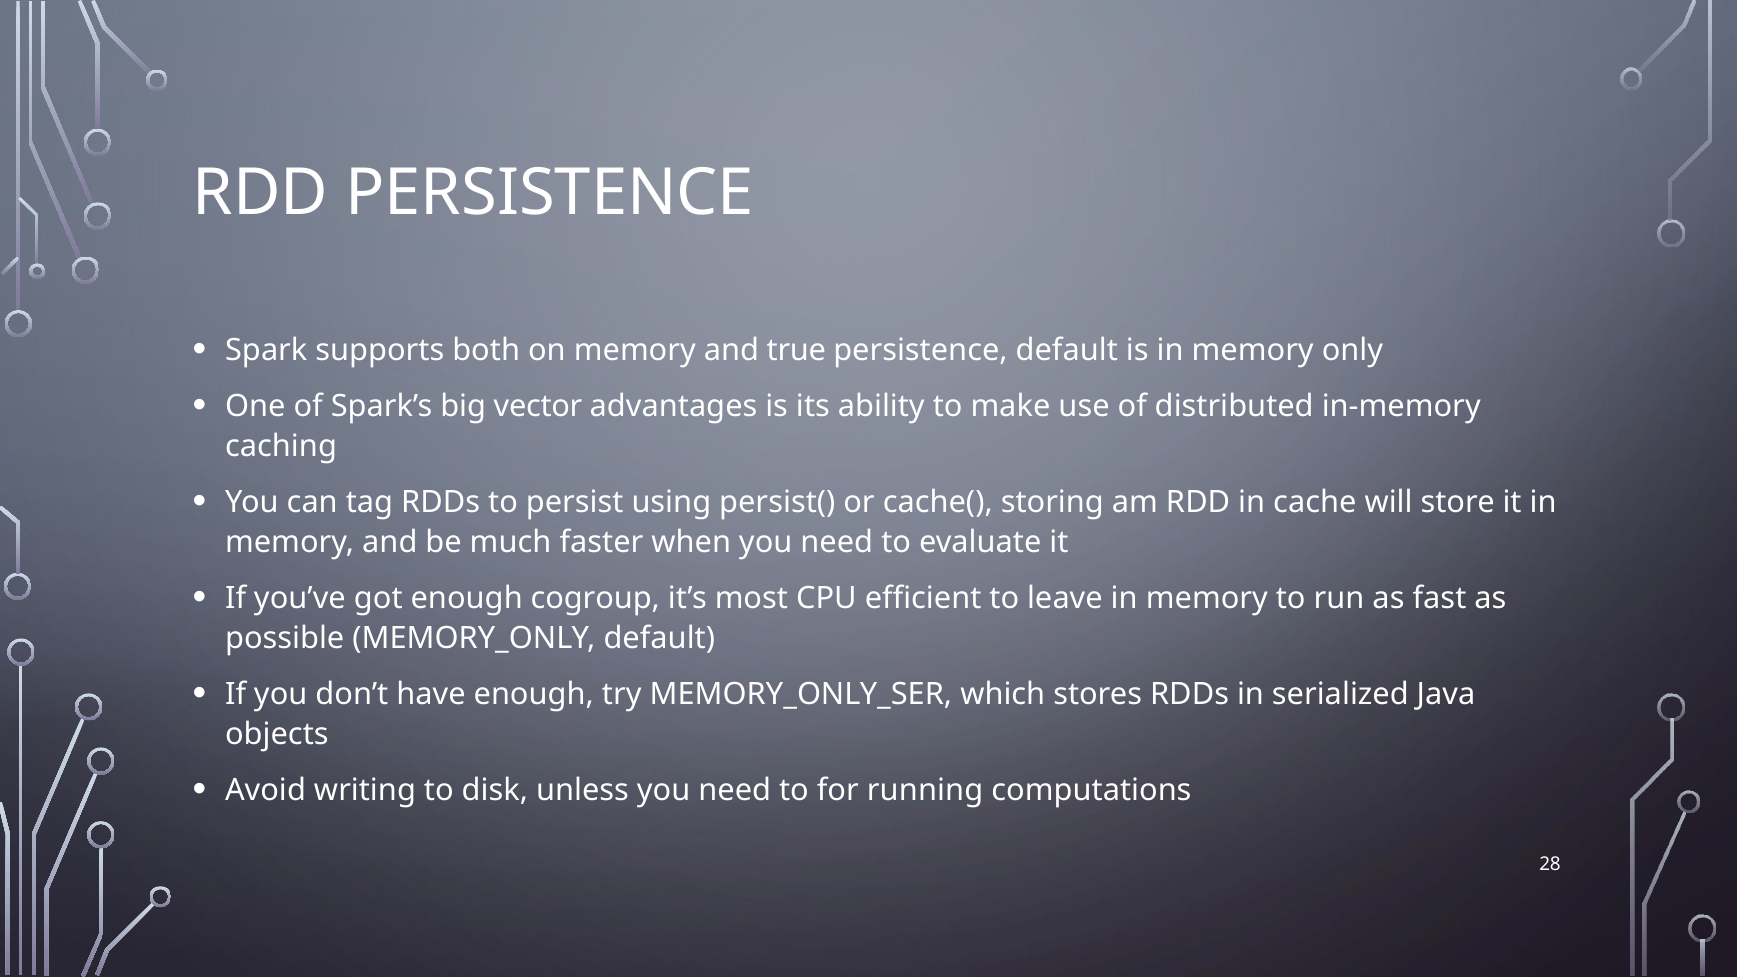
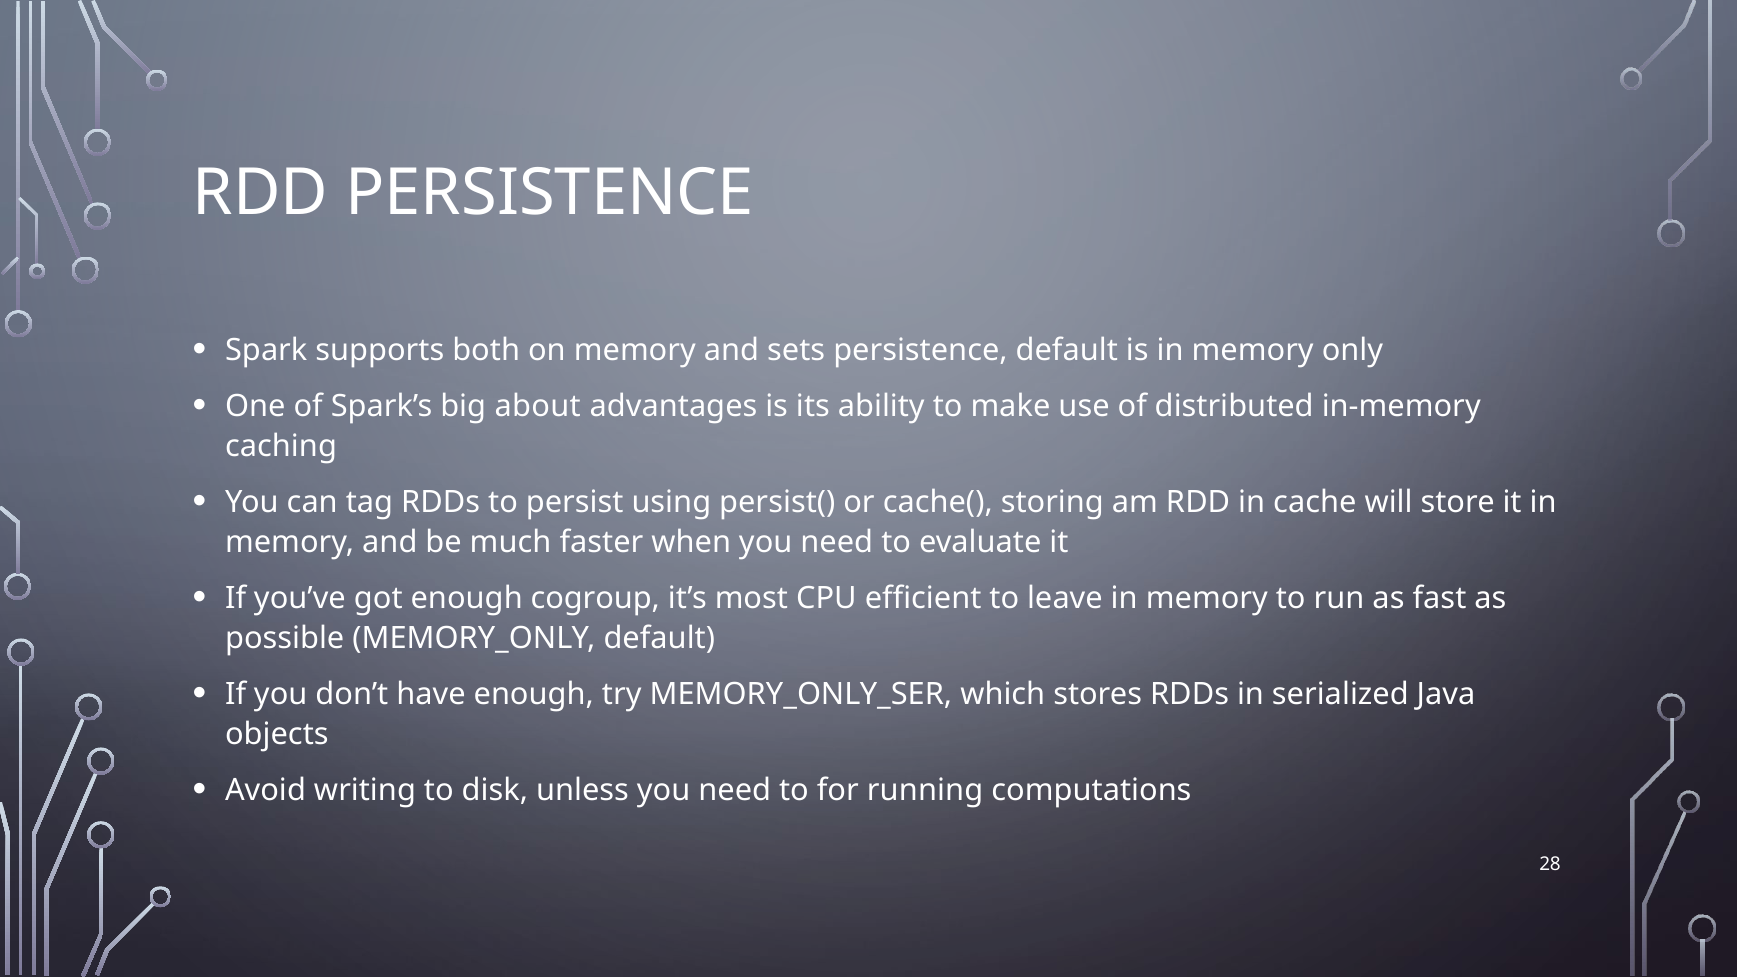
true: true -> sets
vector: vector -> about
